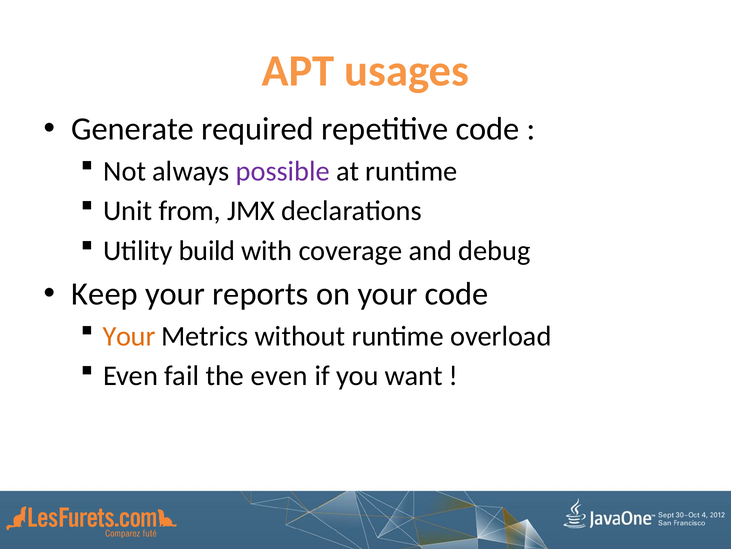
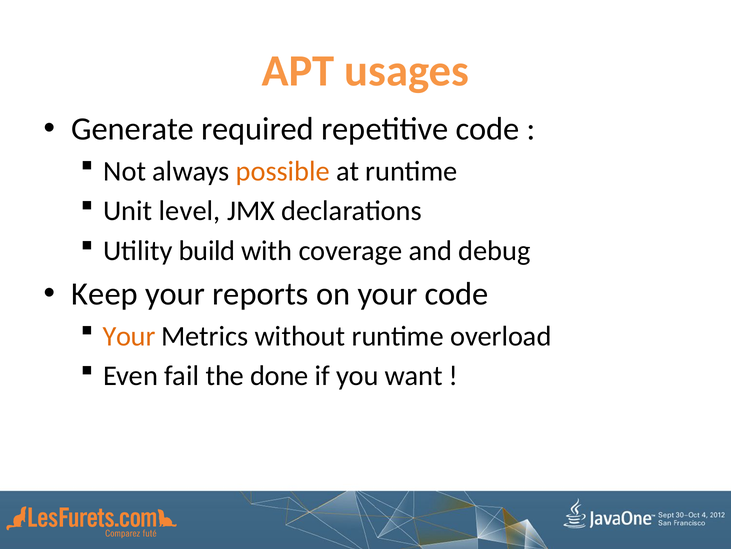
possible colour: purple -> orange
from: from -> level
the even: even -> done
